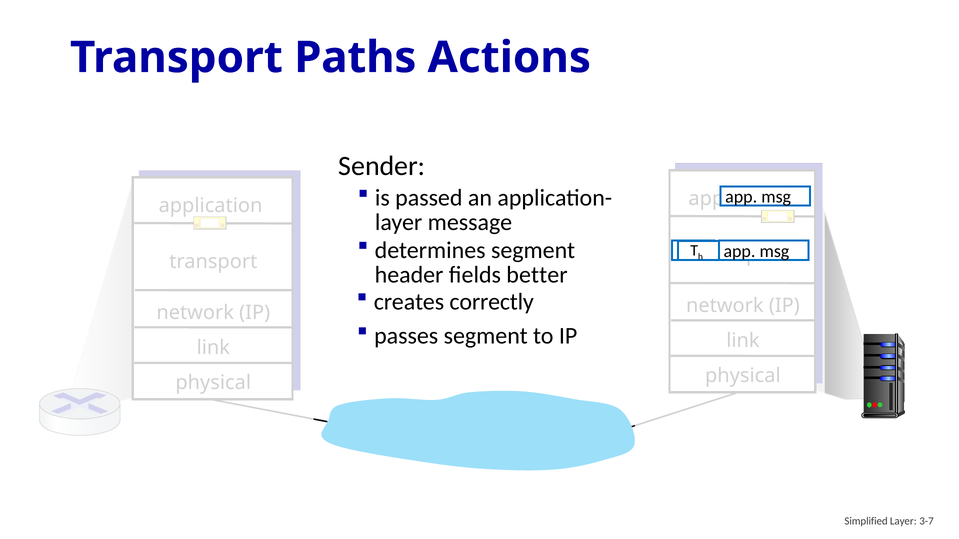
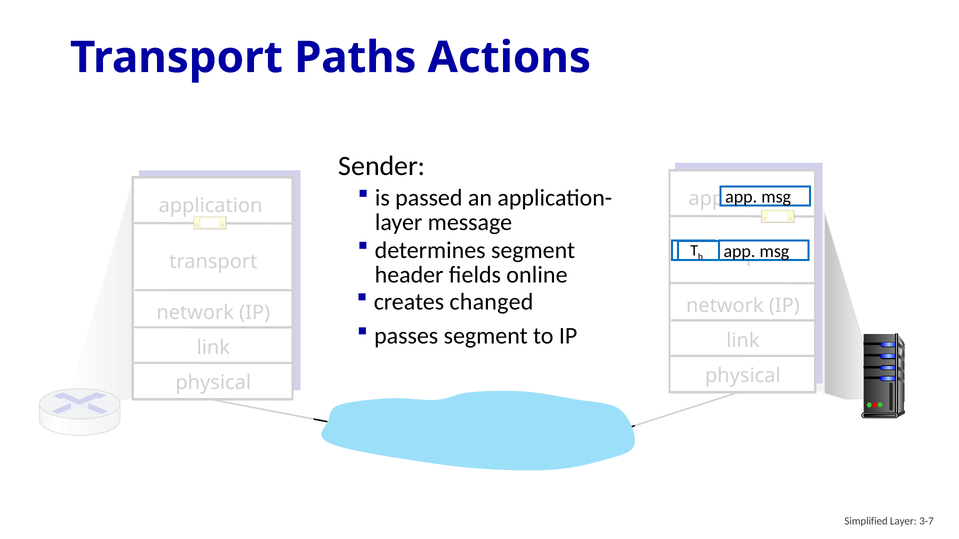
better: better -> online
correctly: correctly -> changed
